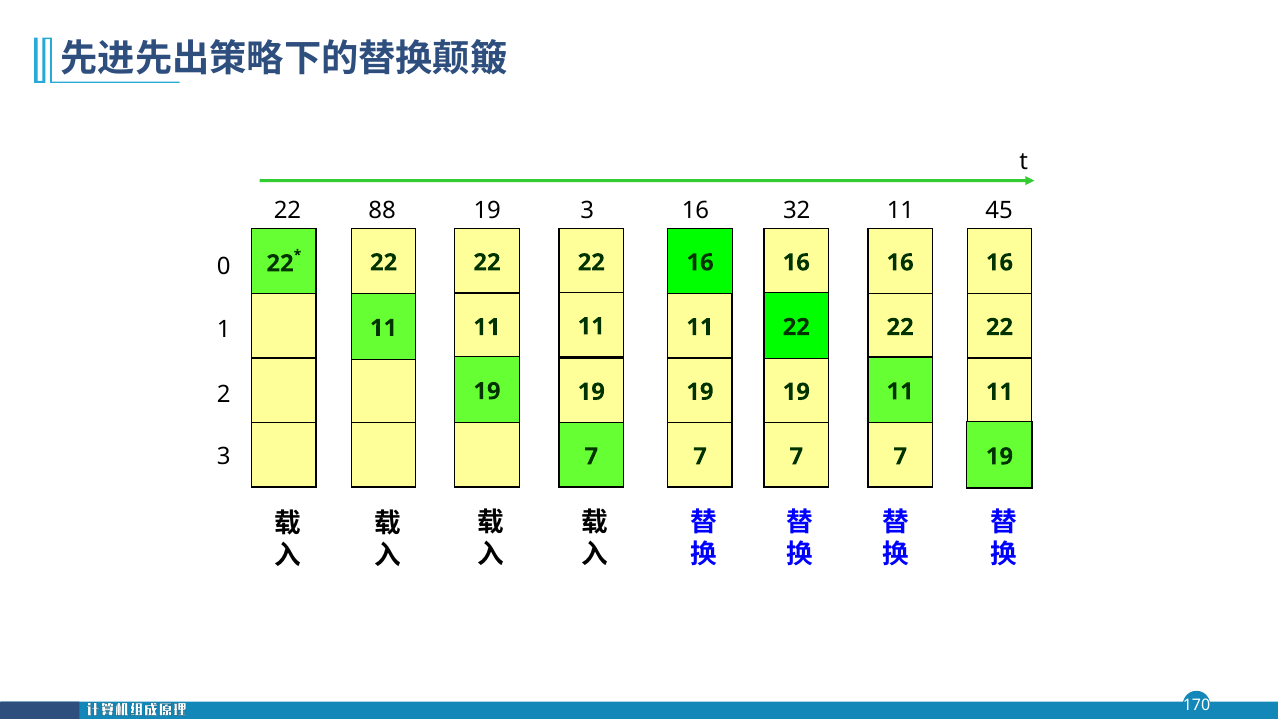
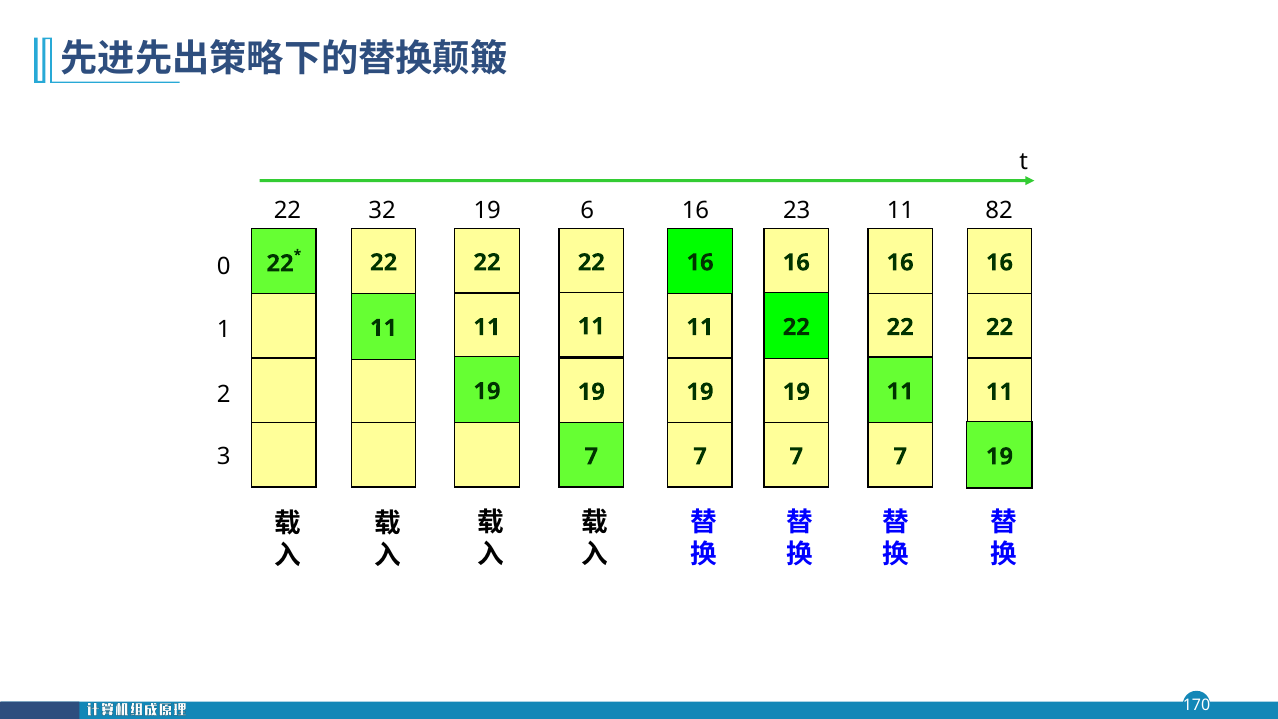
88: 88 -> 32
19 3: 3 -> 6
32: 32 -> 23
45: 45 -> 82
